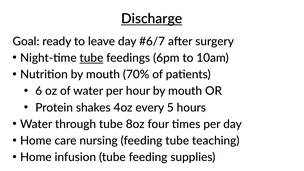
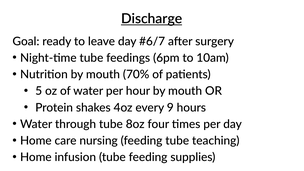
tube at (91, 58) underline: present -> none
6: 6 -> 5
5: 5 -> 9
